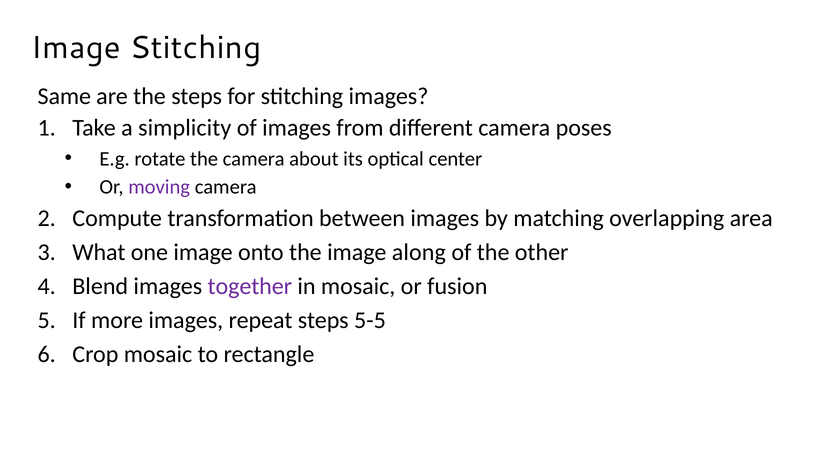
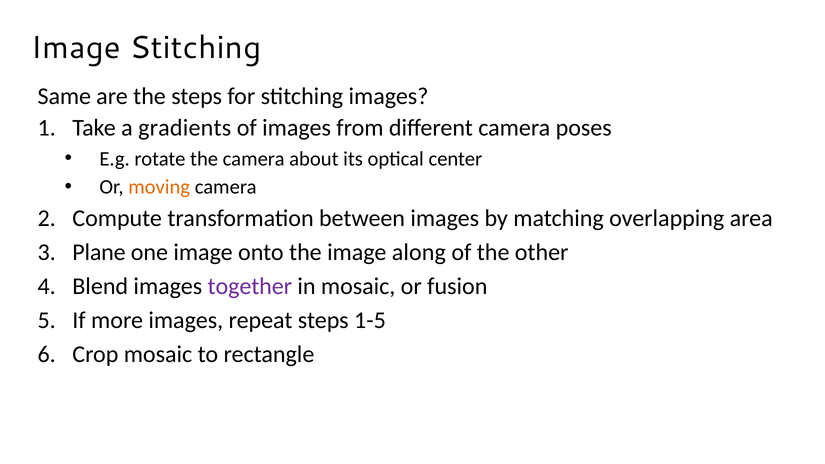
simplicity: simplicity -> gradients
moving colour: purple -> orange
What: What -> Plane
5-5: 5-5 -> 1-5
